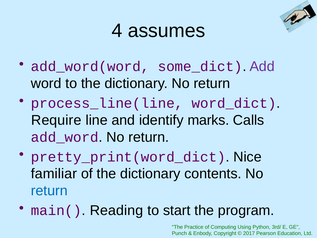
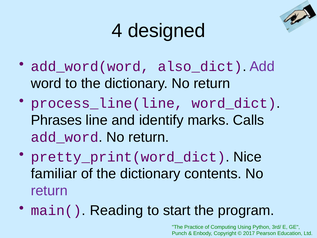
assumes: assumes -> designed
some_dict: some_dict -> also_dict
Require: Require -> Phrases
return at (49, 191) colour: blue -> purple
